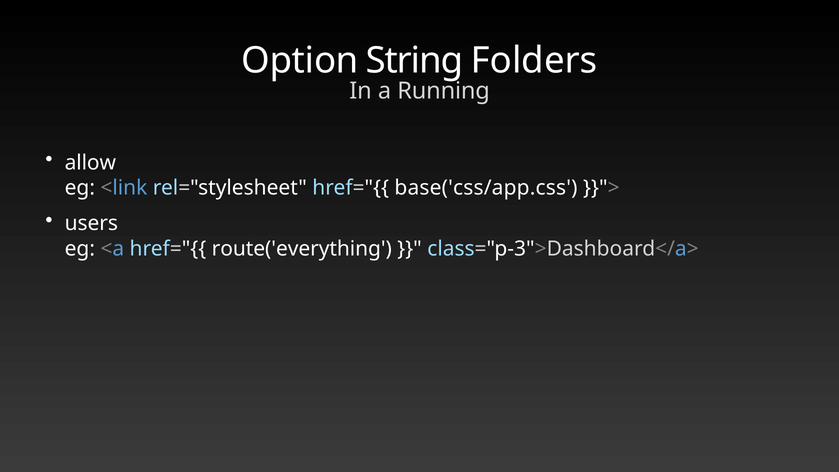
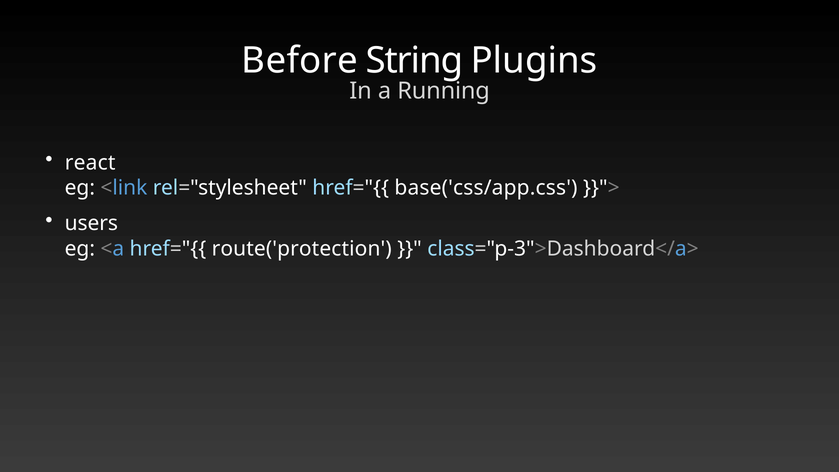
Option: Option -> Before
Folders: Folders -> Plugins
allow: allow -> react
route('everything: route('everything -> route('protection
